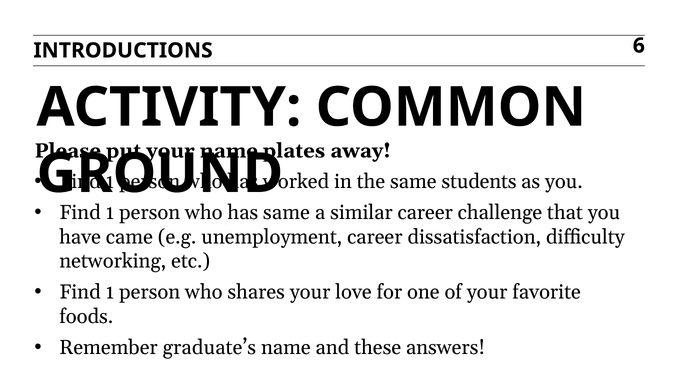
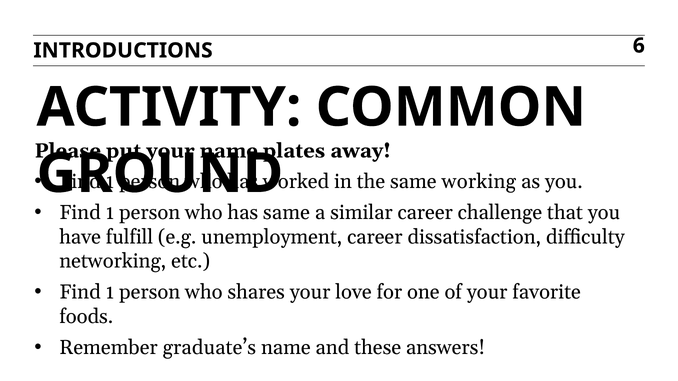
students: students -> working
came: came -> fulfill
